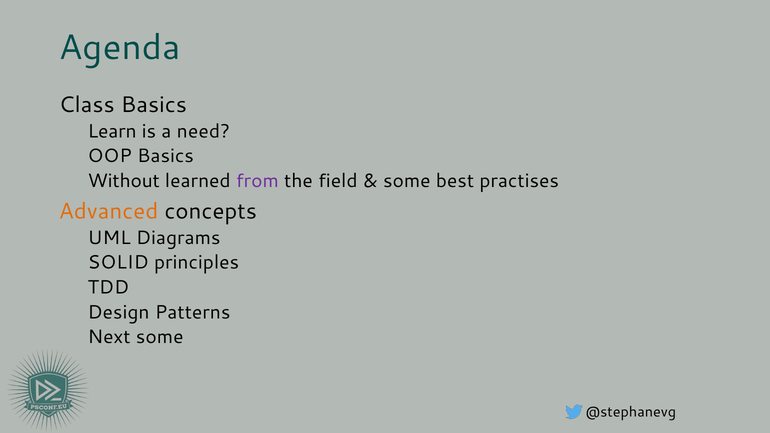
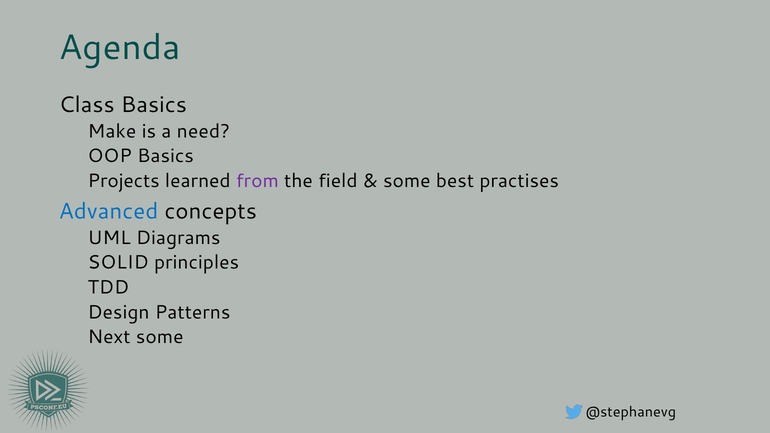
Learn: Learn -> Make
Without: Without -> Projects
Advanced colour: orange -> blue
